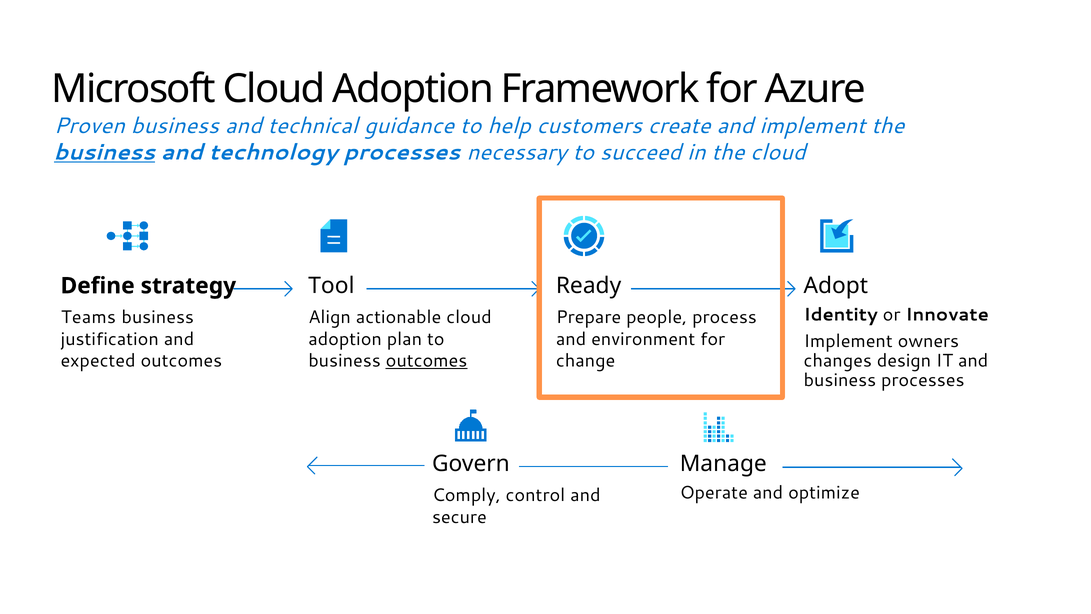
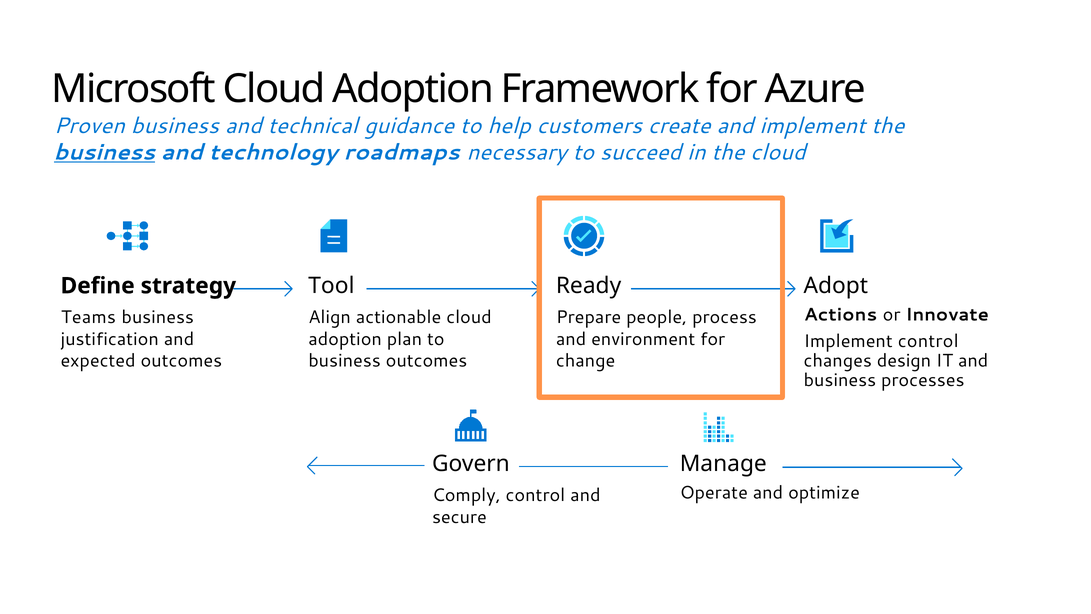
technology processes: processes -> roadmaps
Identity: Identity -> Actions
Implement owners: owners -> control
outcomes at (427, 361) underline: present -> none
